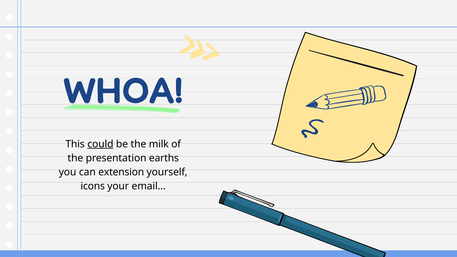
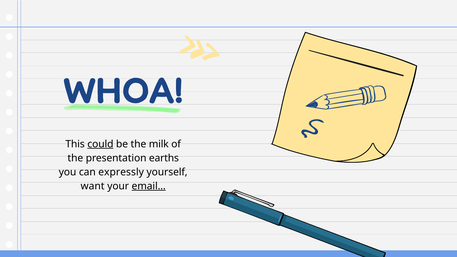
extension: extension -> expressly
icons: icons -> want
email… underline: none -> present
